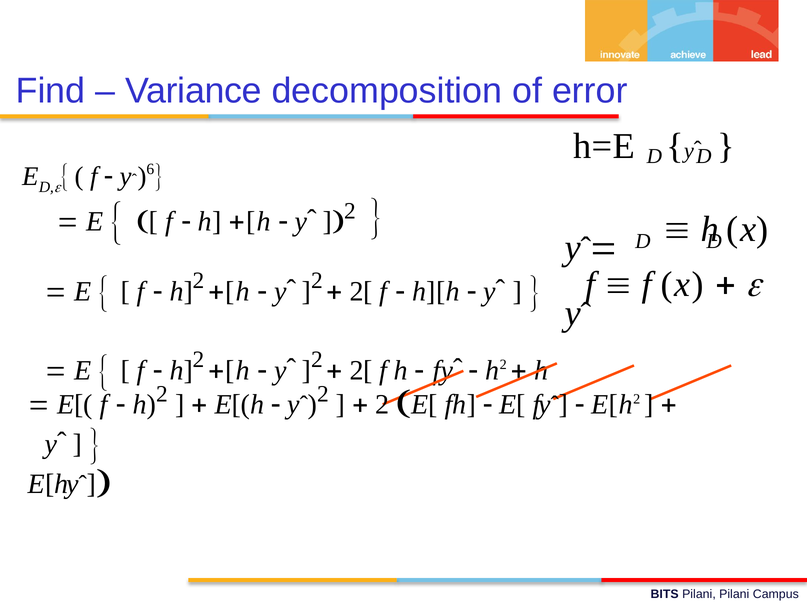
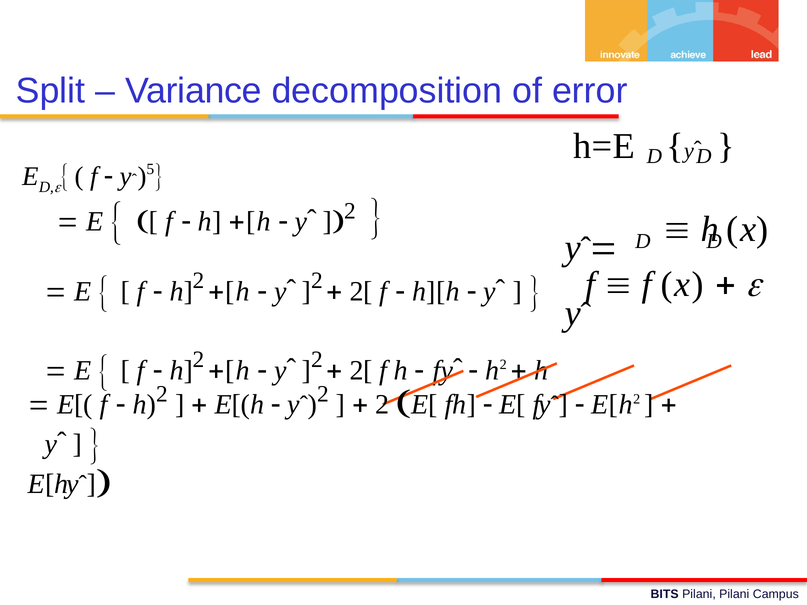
Find: Find -> Split
6: 6 -> 5
